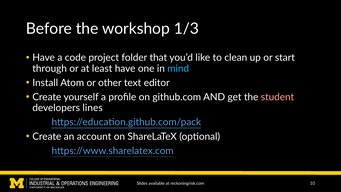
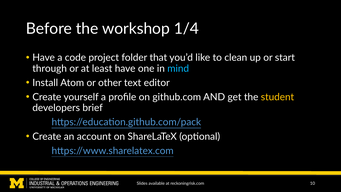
1/3: 1/3 -> 1/4
student colour: pink -> yellow
lines: lines -> brief
